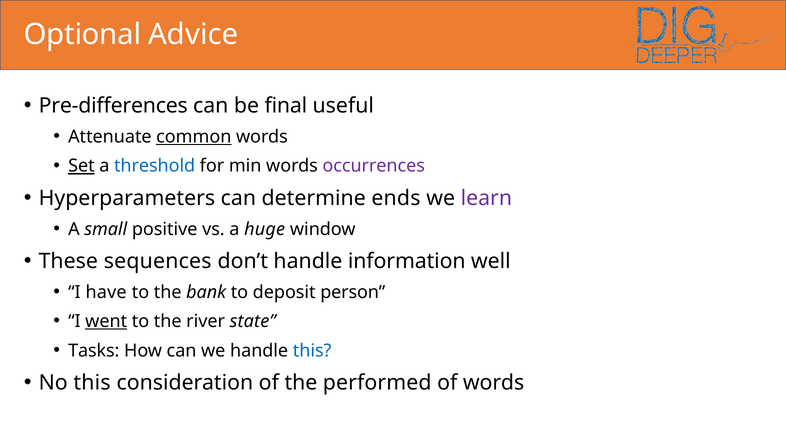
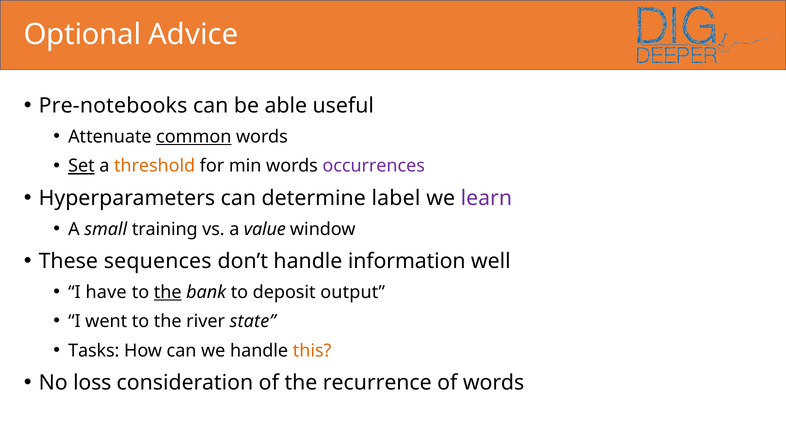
Pre-differences: Pre-differences -> Pre-notebooks
final: final -> able
threshold colour: blue -> orange
ends: ends -> label
positive: positive -> training
huge: huge -> value
the at (168, 292) underline: none -> present
person: person -> output
went underline: present -> none
this at (312, 351) colour: blue -> orange
No this: this -> loss
performed: performed -> recurrence
